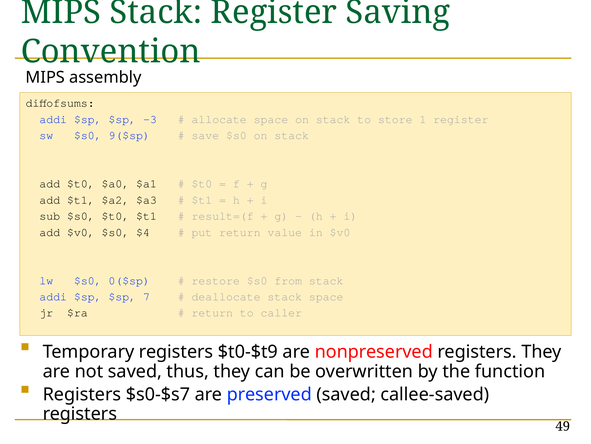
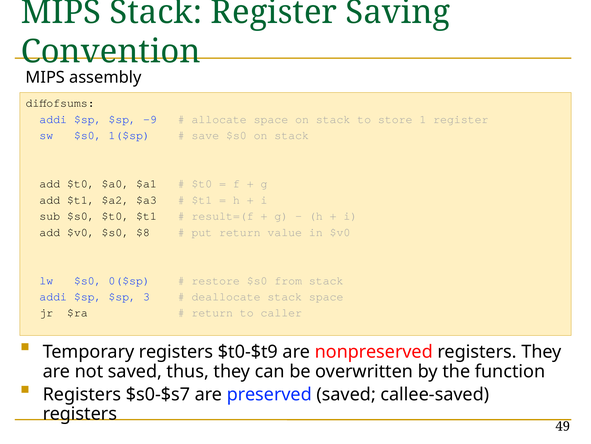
-3: -3 -> -9
9($sp: 9($sp -> 1($sp
$4: $4 -> $8
7: 7 -> 3
